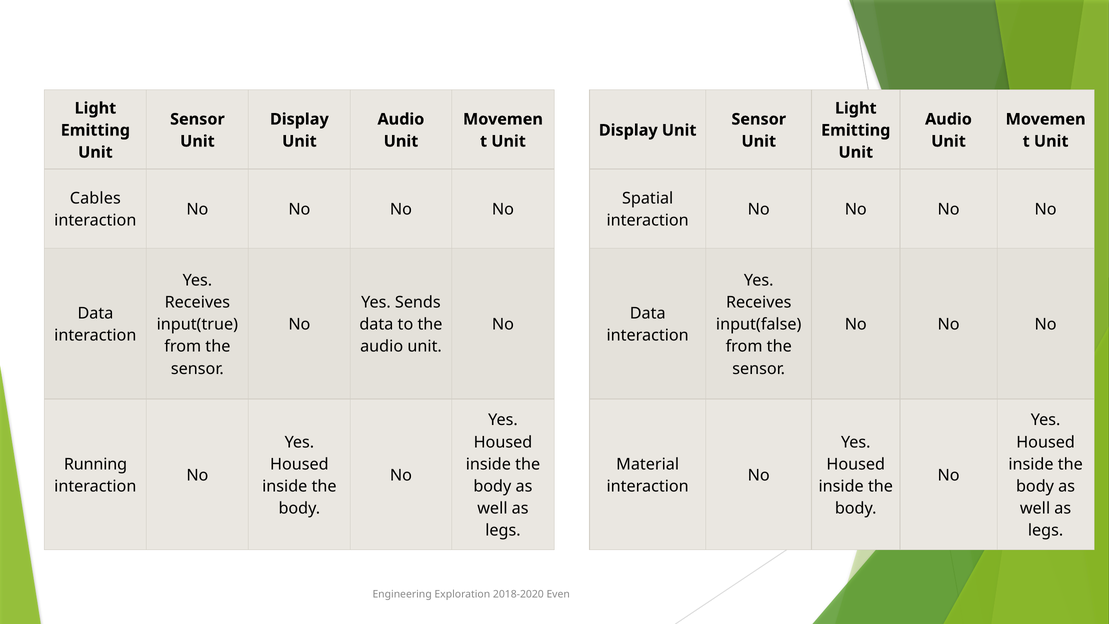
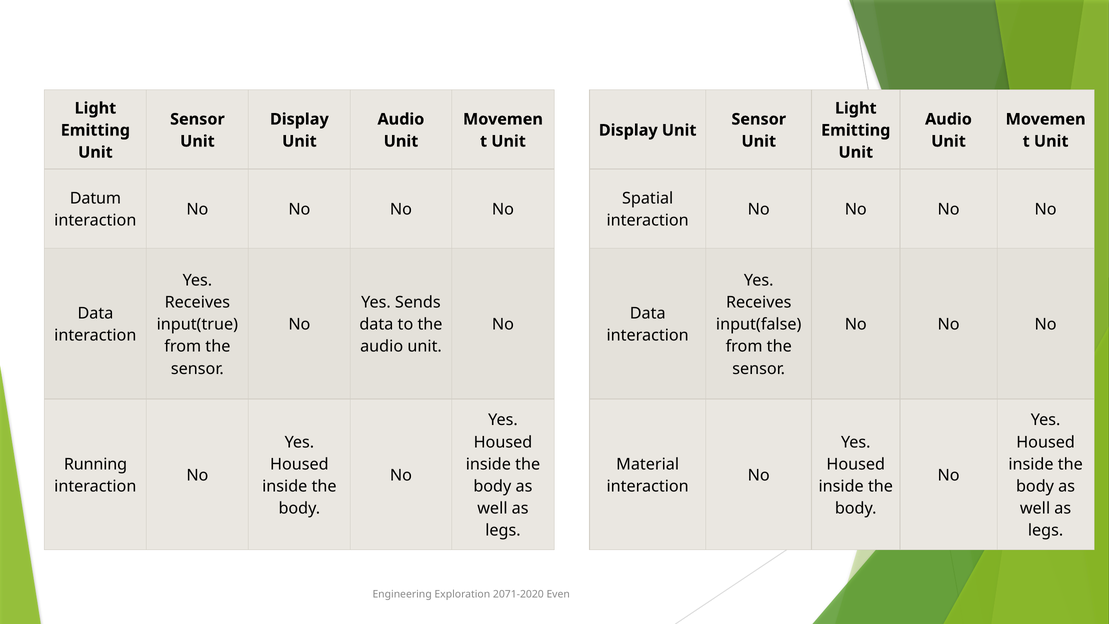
Cables: Cables -> Datum
2018-2020: 2018-2020 -> 2071-2020
